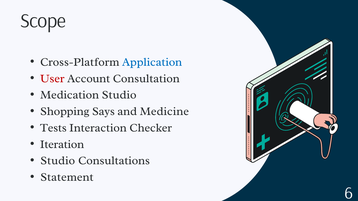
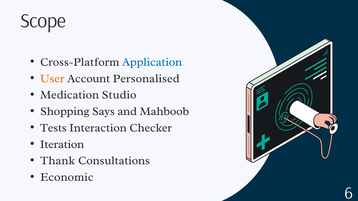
User colour: red -> orange
Consultation: Consultation -> Personalised
Medicine: Medicine -> Mahboob
Studio at (58, 161): Studio -> Thank
Statement: Statement -> Economic
